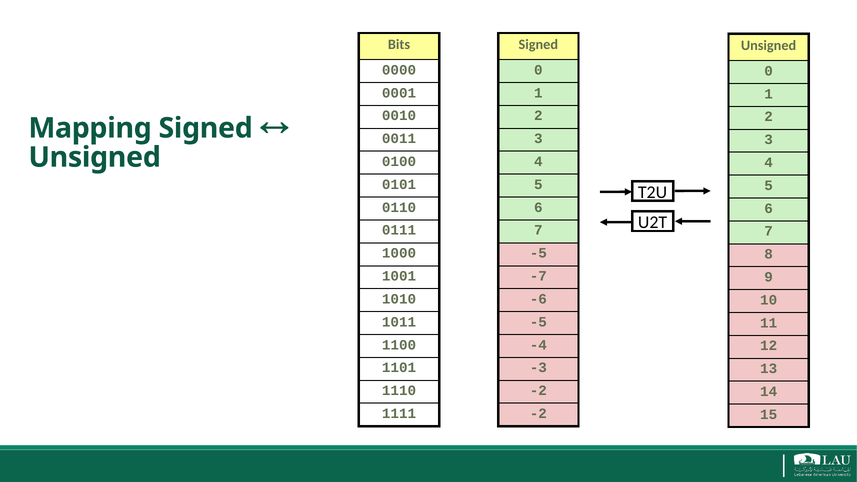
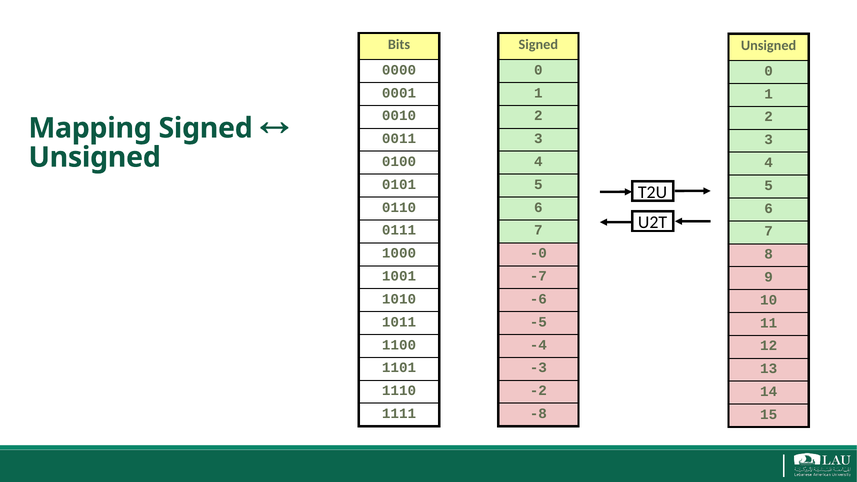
-5 at (538, 253): -5 -> -0
-2 at (538, 414): -2 -> -8
